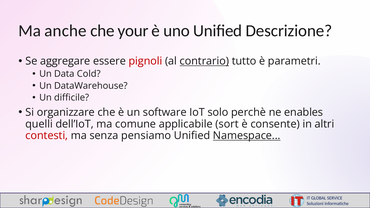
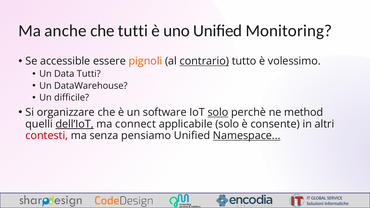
che your: your -> tutti
Descrizione: Descrizione -> Monitoring
aggregare: aggregare -> accessible
pignoli colour: red -> orange
parametri: parametri -> volessimo
Data Cold: Cold -> Tutti
solo at (218, 112) underline: none -> present
enables: enables -> method
dell’IoT underline: none -> present
comune: comune -> connect
applicabile sort: sort -> solo
